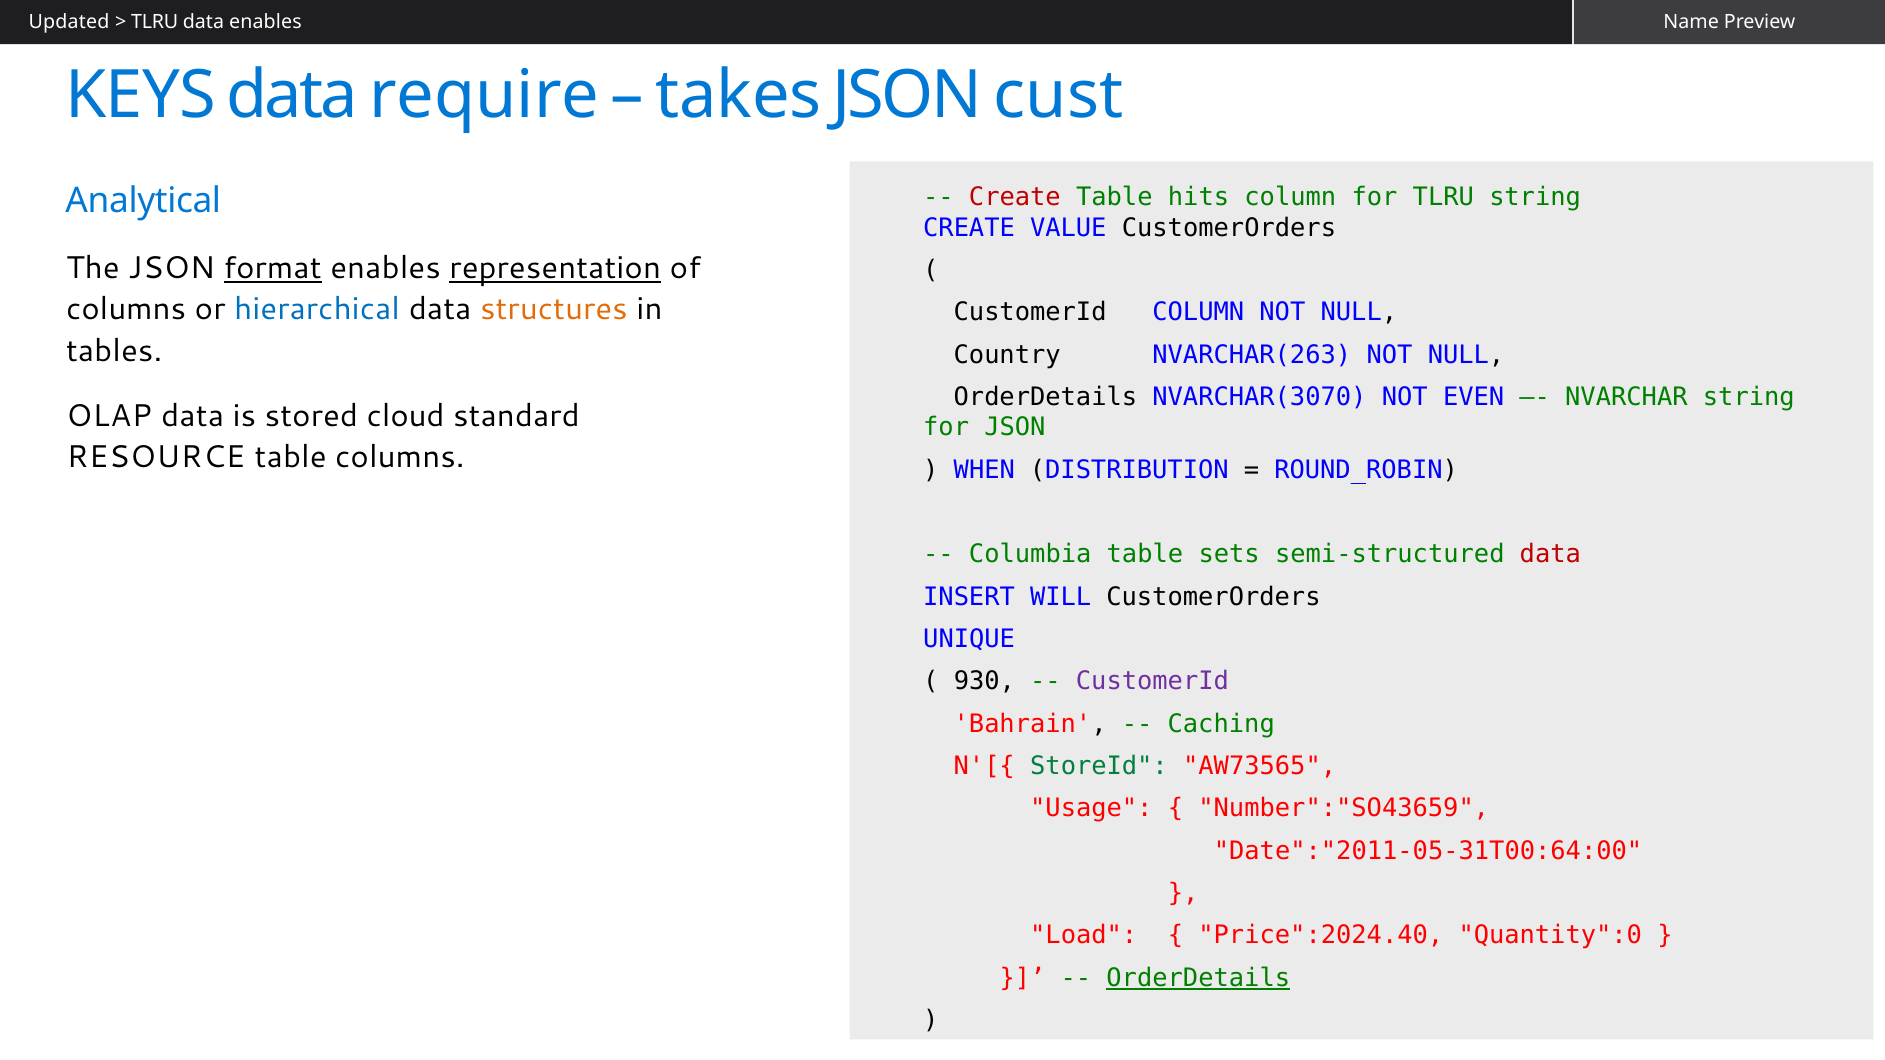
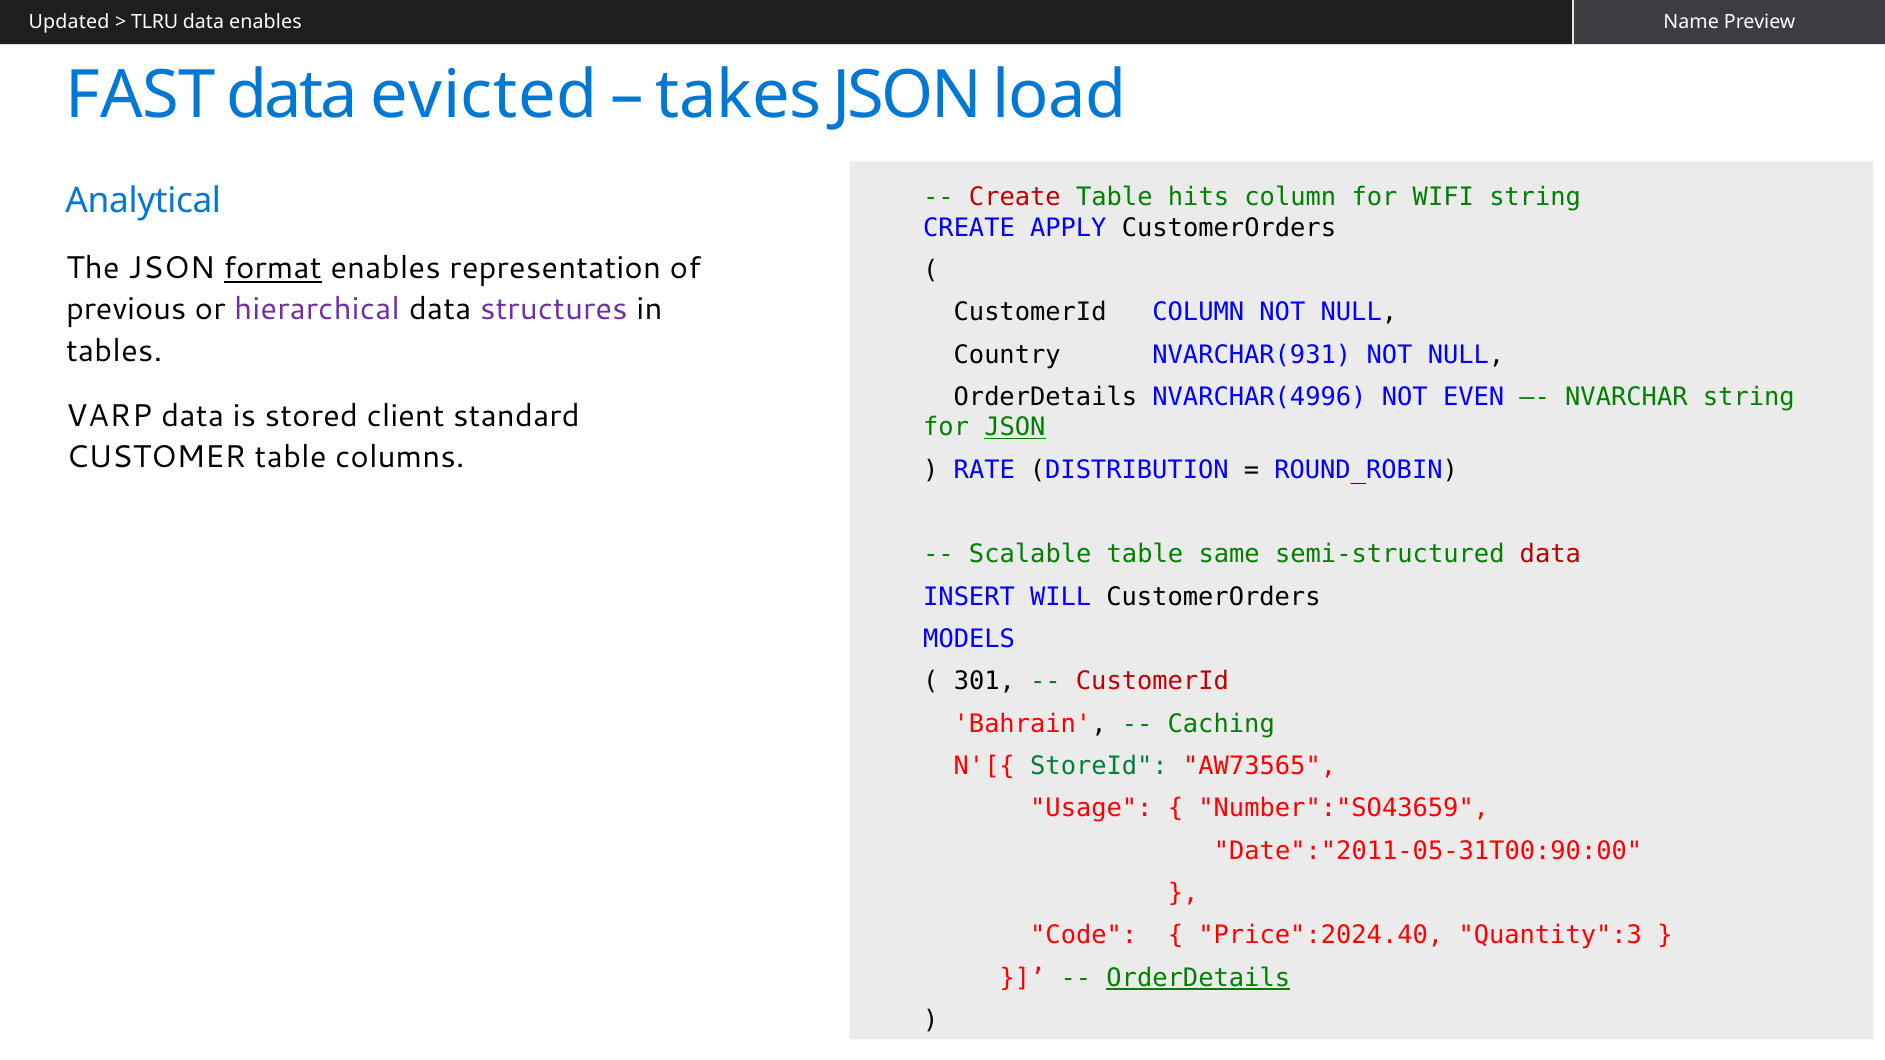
KEYS: KEYS -> FAST
require: require -> evicted
cust: cust -> load
for TLRU: TLRU -> WIFI
VALUE: VALUE -> APPLY
representation underline: present -> none
columns at (126, 310): columns -> previous
hierarchical colour: blue -> purple
structures colour: orange -> purple
NVARCHAR(263: NVARCHAR(263 -> NVARCHAR(931
NVARCHAR(3070: NVARCHAR(3070 -> NVARCHAR(4996
OLAP: OLAP -> VARP
cloud: cloud -> client
JSON at (1015, 428) underline: none -> present
RESOURCE: RESOURCE -> CUSTOMER
WHEN: WHEN -> RATE
Columbia: Columbia -> Scalable
sets: sets -> same
UNIQUE: UNIQUE -> MODELS
930: 930 -> 301
CustomerId at (1152, 682) colour: purple -> red
Date":"2011-05-31T00:64:00: Date":"2011-05-31T00:64:00 -> Date":"2011-05-31T00:90:00
Load: Load -> Code
Quantity":0: Quantity":0 -> Quantity":3
